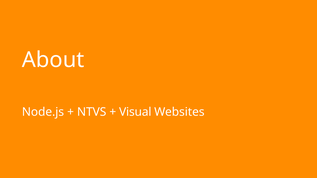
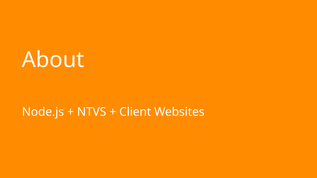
Visual: Visual -> Client
